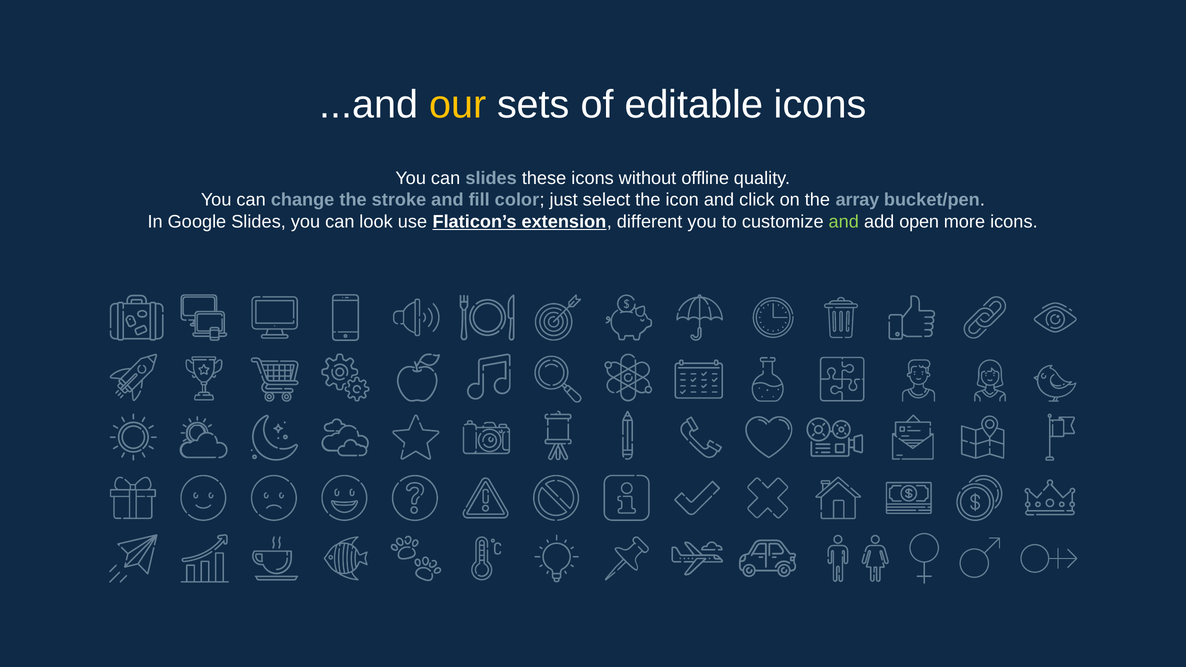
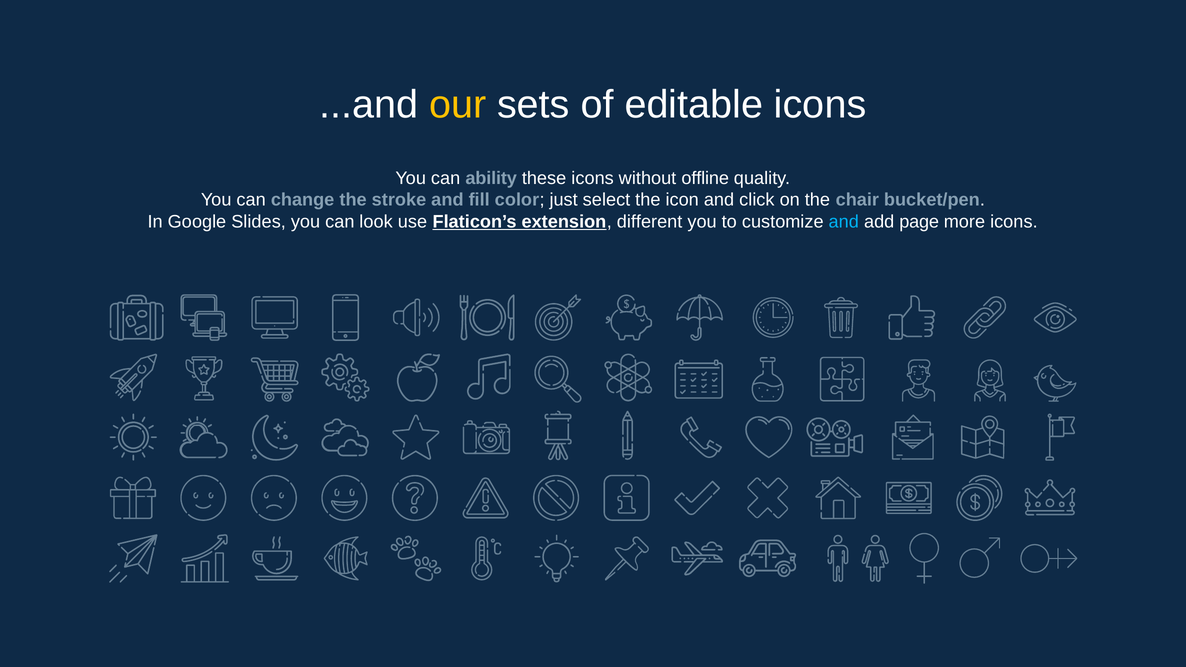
can slides: slides -> ability
array: array -> chair
and at (844, 222) colour: light green -> light blue
open: open -> page
